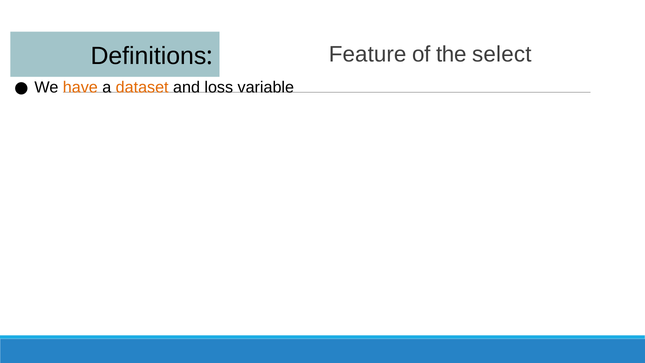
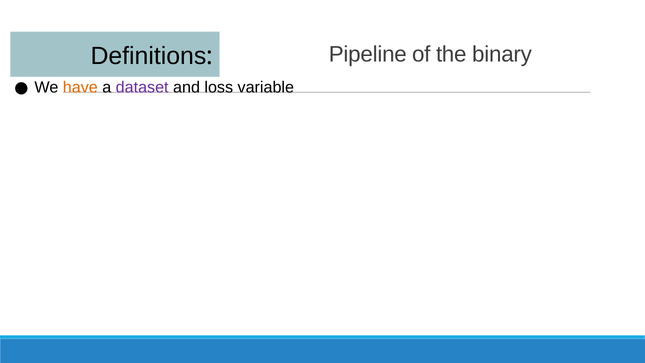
Feature: Feature -> Pipeline
select: select -> binary
dataset colour: orange -> purple
